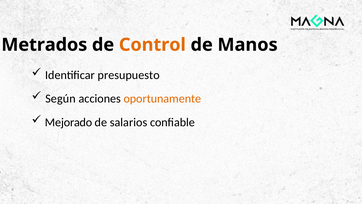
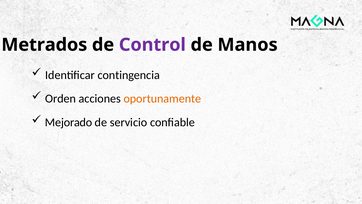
Control colour: orange -> purple
presupuesto: presupuesto -> contingencia
Según: Según -> Orden
salarios: salarios -> servicio
